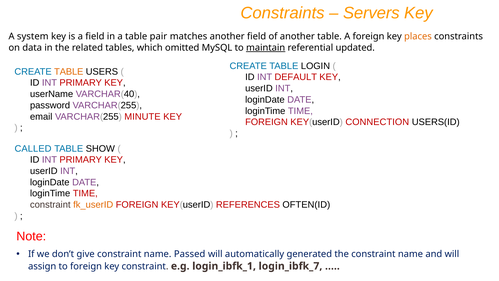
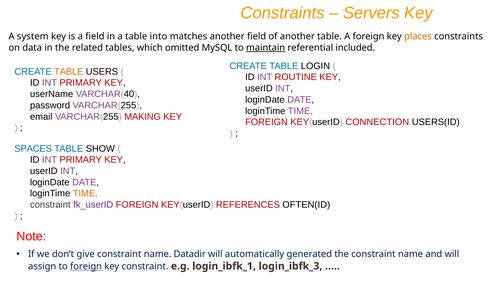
pair: pair -> into
updated: updated -> included
DEFAULT: DEFAULT -> ROUTINE
MINUTE: MINUTE -> MAKING
CALLED: CALLED -> SPACES
TIME at (85, 193) colour: red -> orange
fk_userID colour: orange -> purple
Passed: Passed -> Datadir
foreign at (86, 266) underline: none -> present
login_ibfk_7: login_ibfk_7 -> login_ibfk_3
